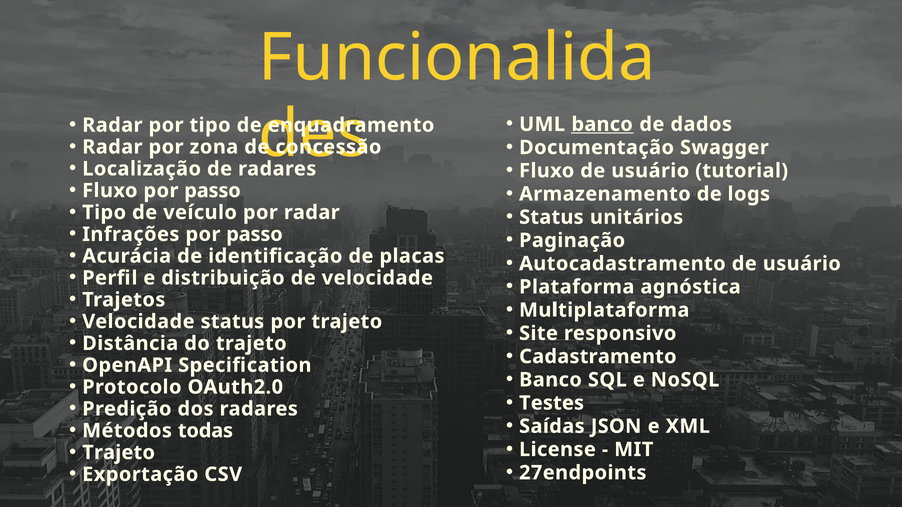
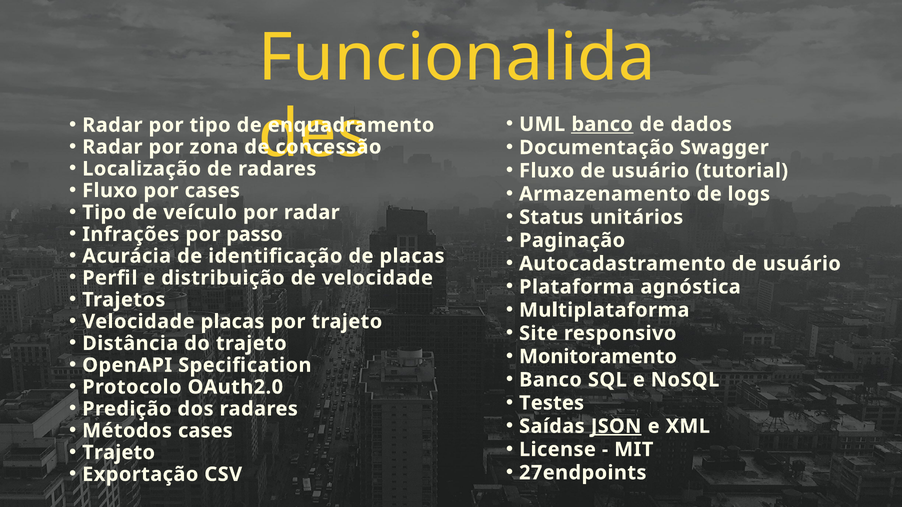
Fluxo por passo: passo -> cases
Velocidade status: status -> placas
Cadastramento: Cadastramento -> Monitoramento
JSON underline: none -> present
Métodos todas: todas -> cases
